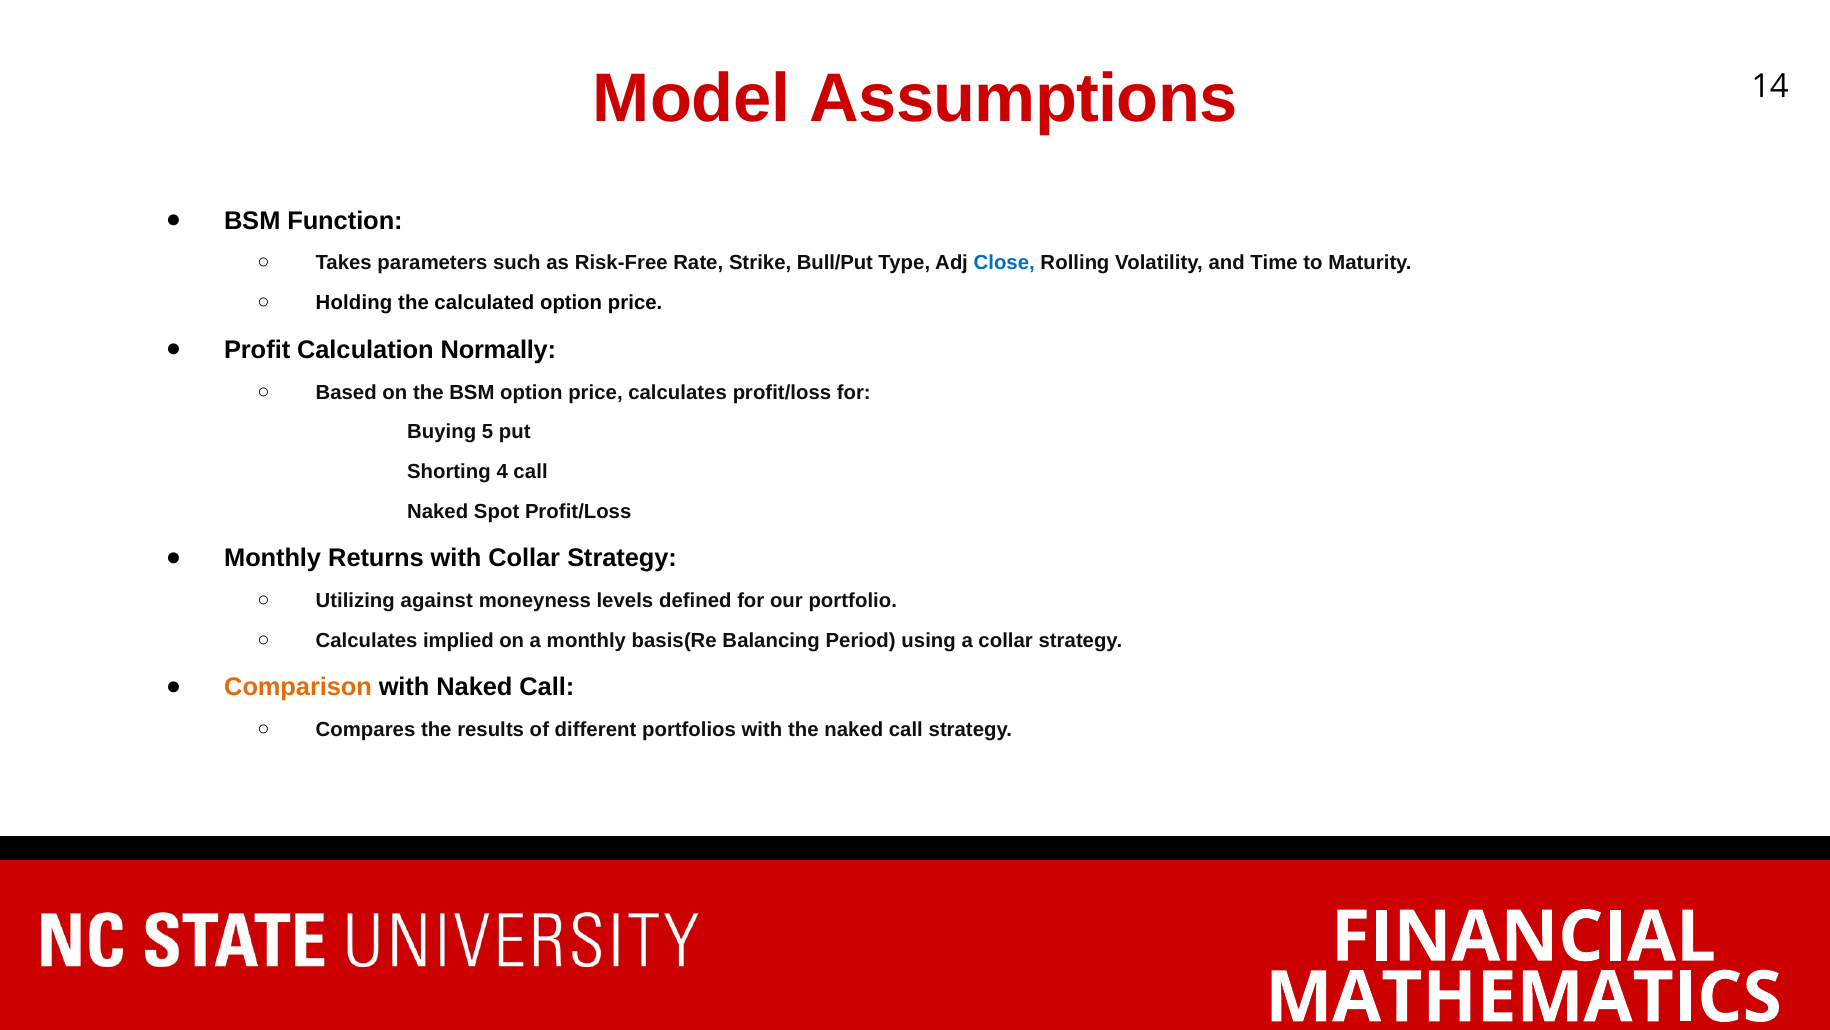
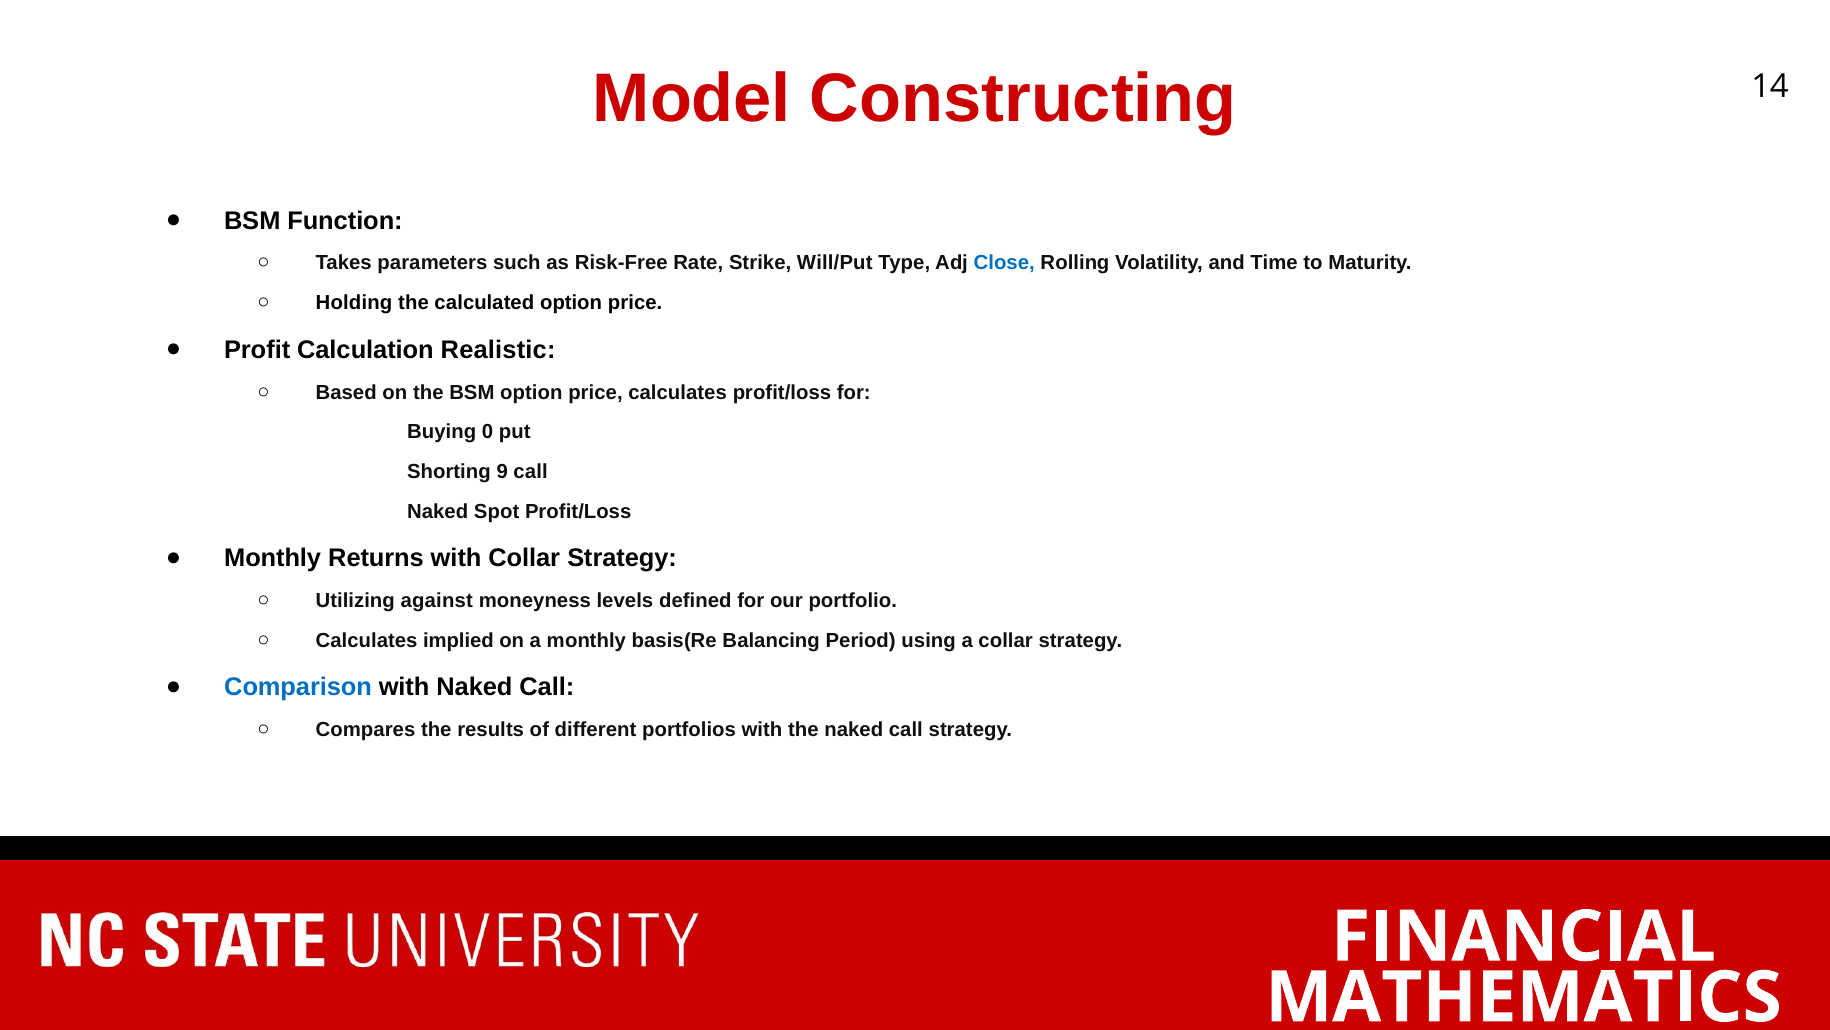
Assumptions: Assumptions -> Constructing
Bull/Put: Bull/Put -> Will/Put
Normally: Normally -> Realistic
5: 5 -> 0
4: 4 -> 9
Comparison colour: orange -> blue
